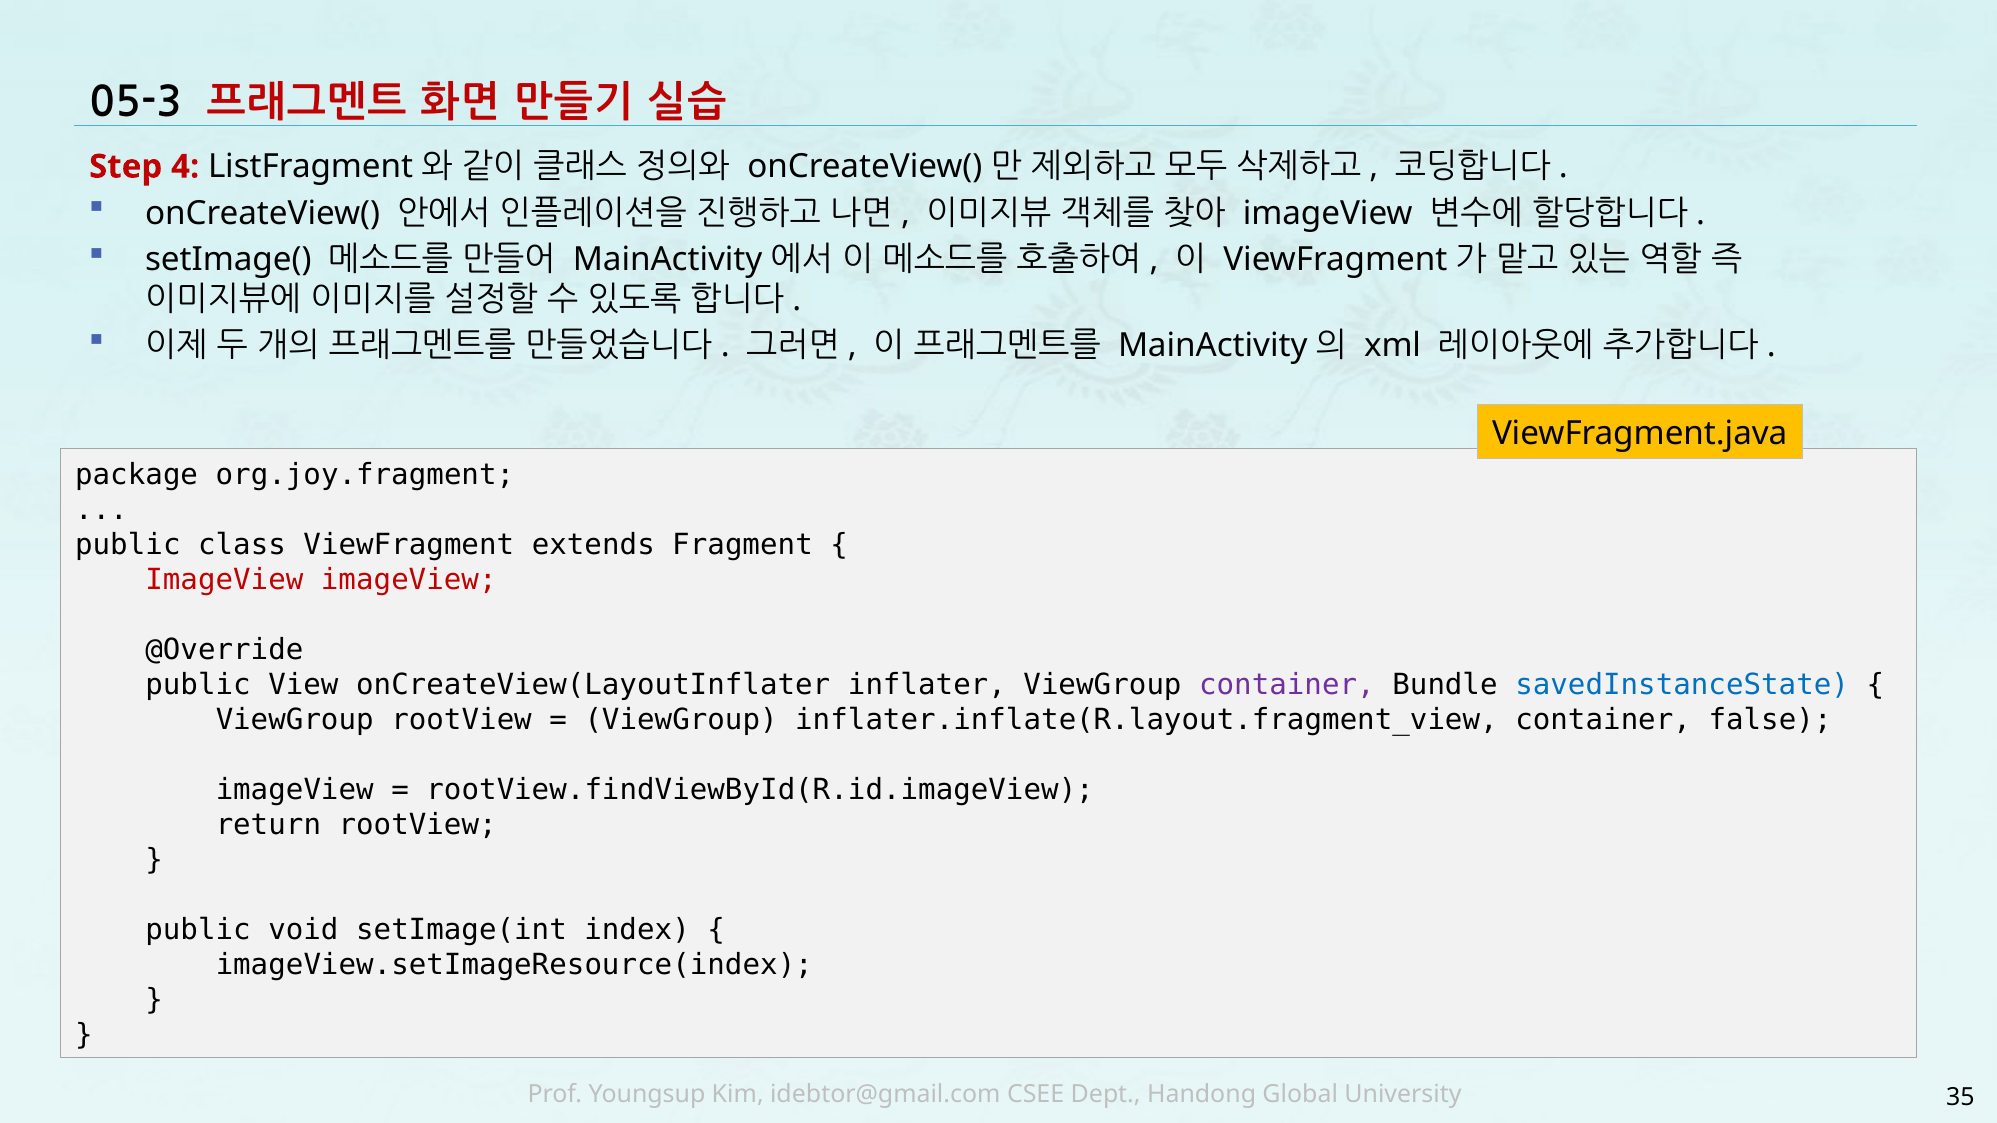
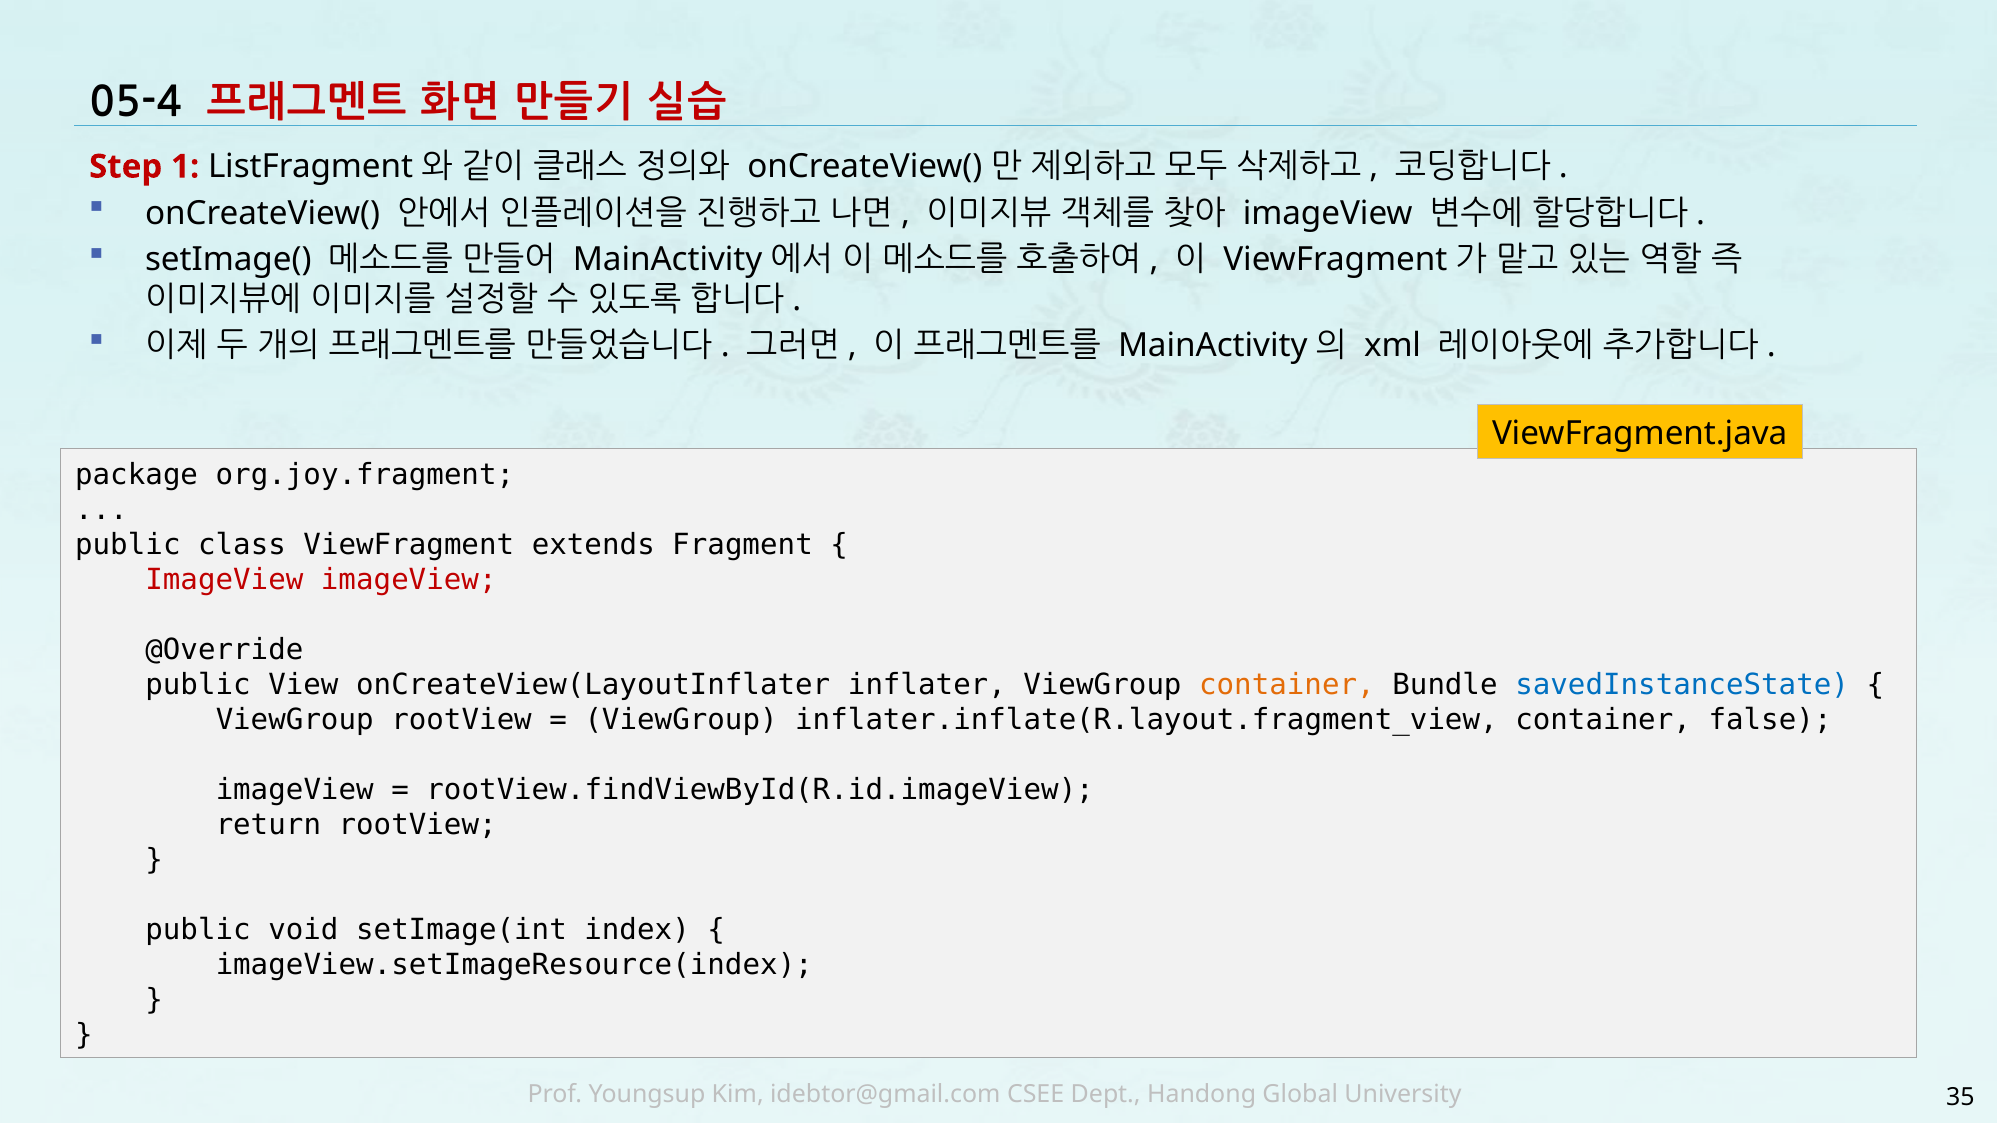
05-3: 05-3 -> 05-4
4: 4 -> 1
container at (1287, 685) colour: purple -> orange
